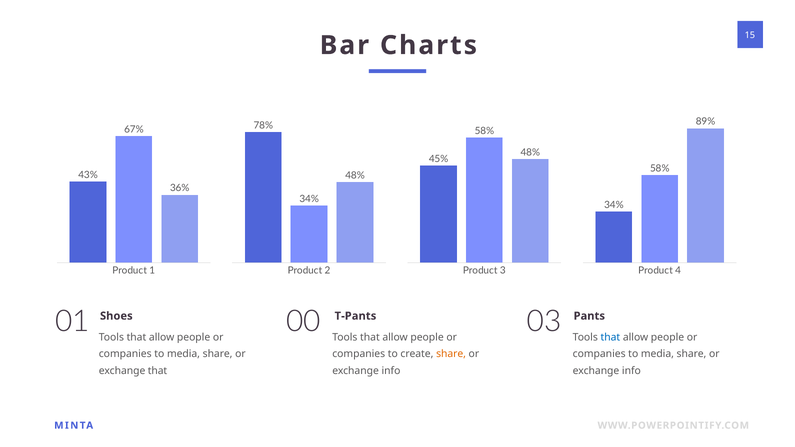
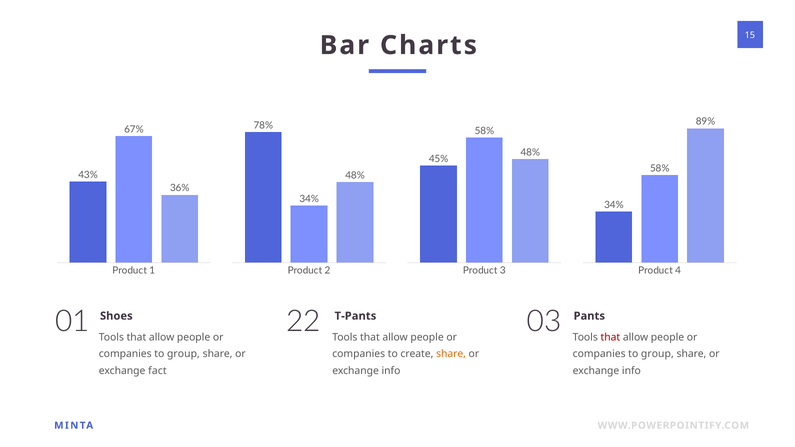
00: 00 -> 22
that at (610, 338) colour: blue -> red
media at (184, 354): media -> group
media at (657, 354): media -> group
exchange that: that -> fact
